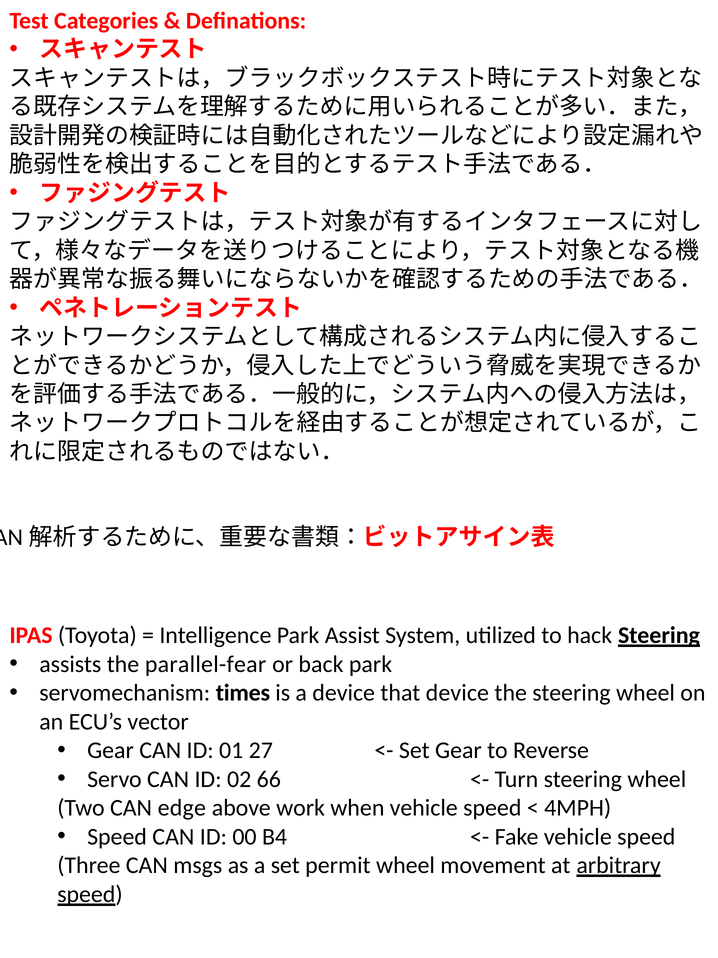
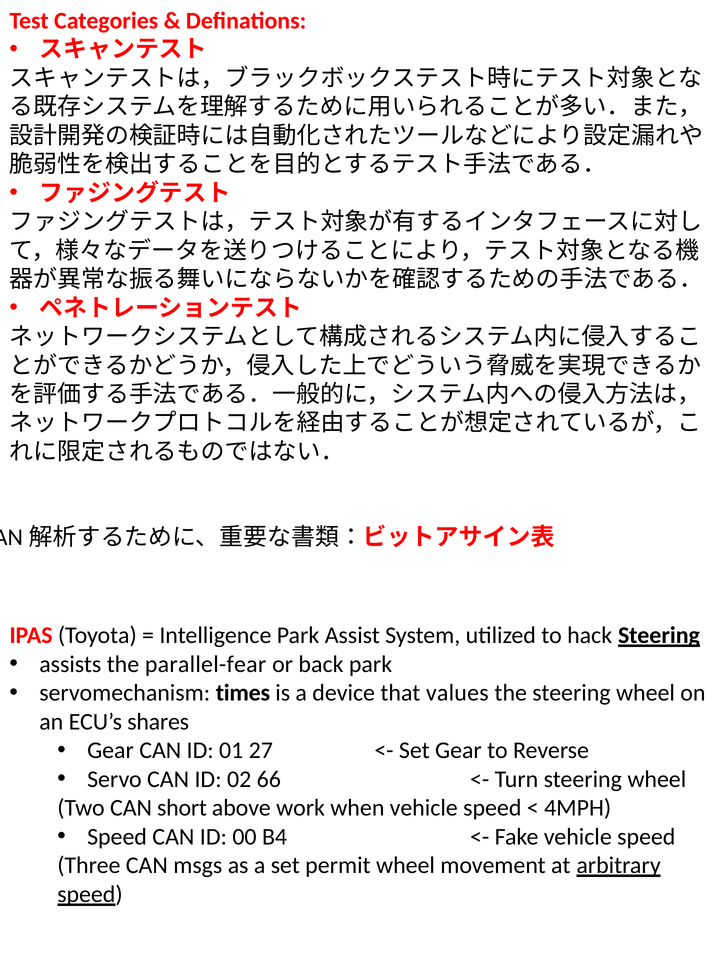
that device: device -> values
vector: vector -> shares
edge: edge -> short
